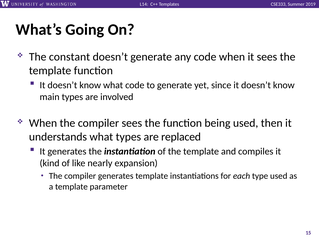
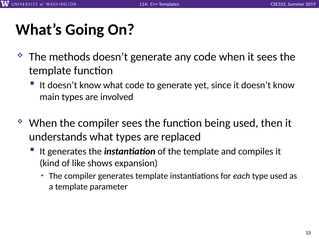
constant: constant -> methods
nearly: nearly -> shows
